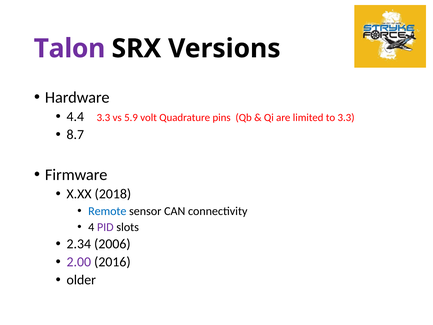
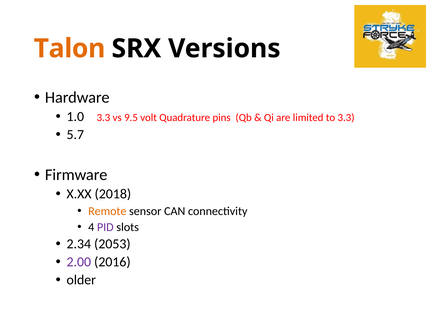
Talon colour: purple -> orange
4.4: 4.4 -> 1.0
5.9: 5.9 -> 9.5
8.7: 8.7 -> 5.7
Remote colour: blue -> orange
2006: 2006 -> 2053
